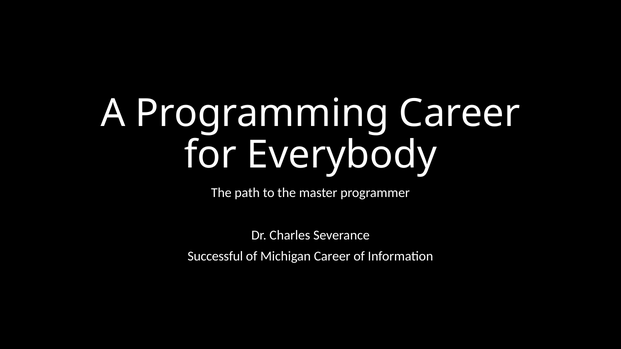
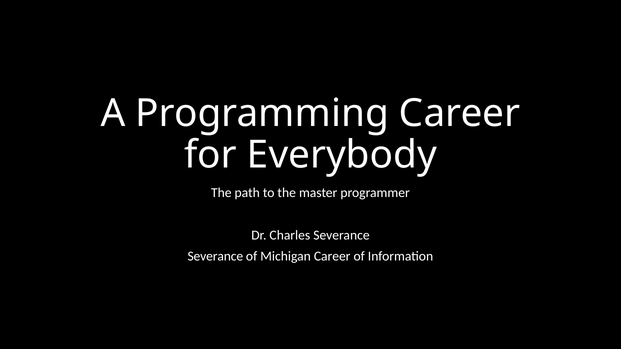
Successful at (215, 256): Successful -> Severance
